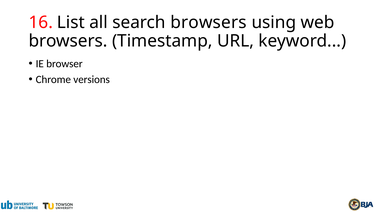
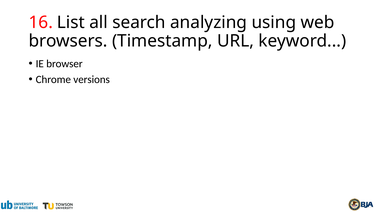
search browsers: browsers -> analyzing
